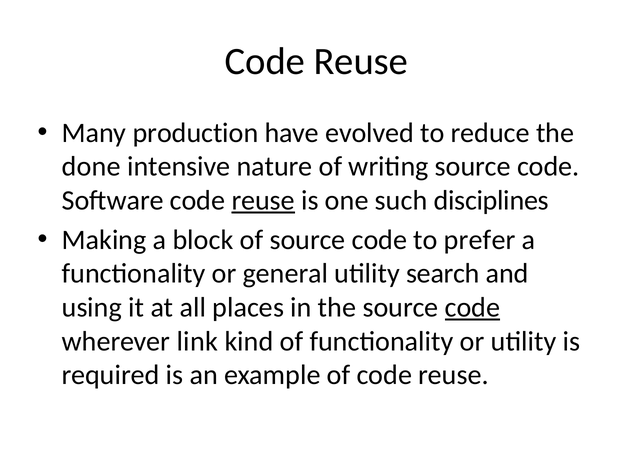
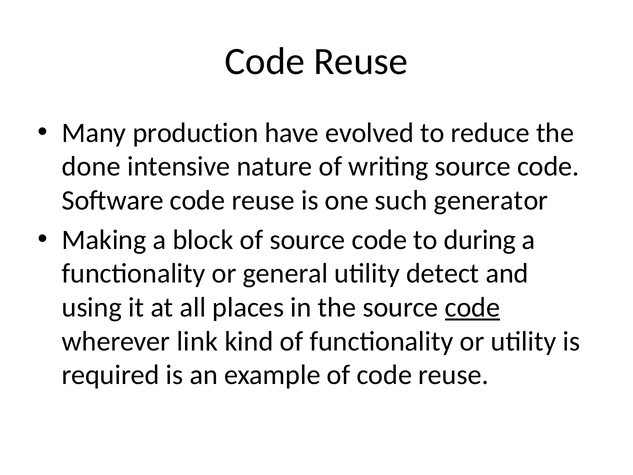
reuse at (263, 200) underline: present -> none
disciplines: disciplines -> generator
prefer: prefer -> during
search: search -> detect
